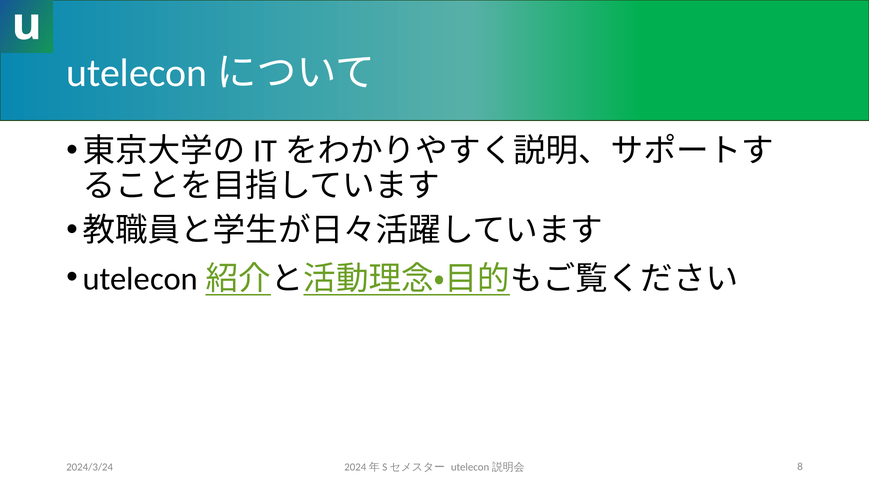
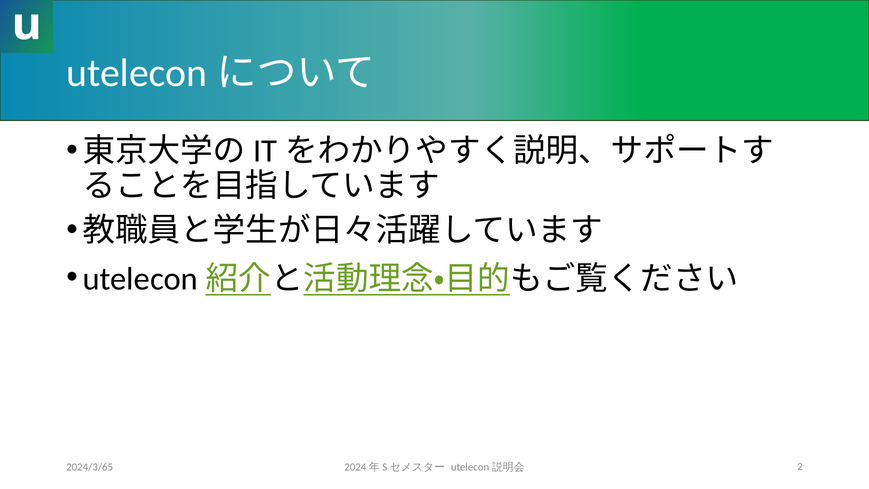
2024/3/24: 2024/3/24 -> 2024/3/65
8: 8 -> 2
